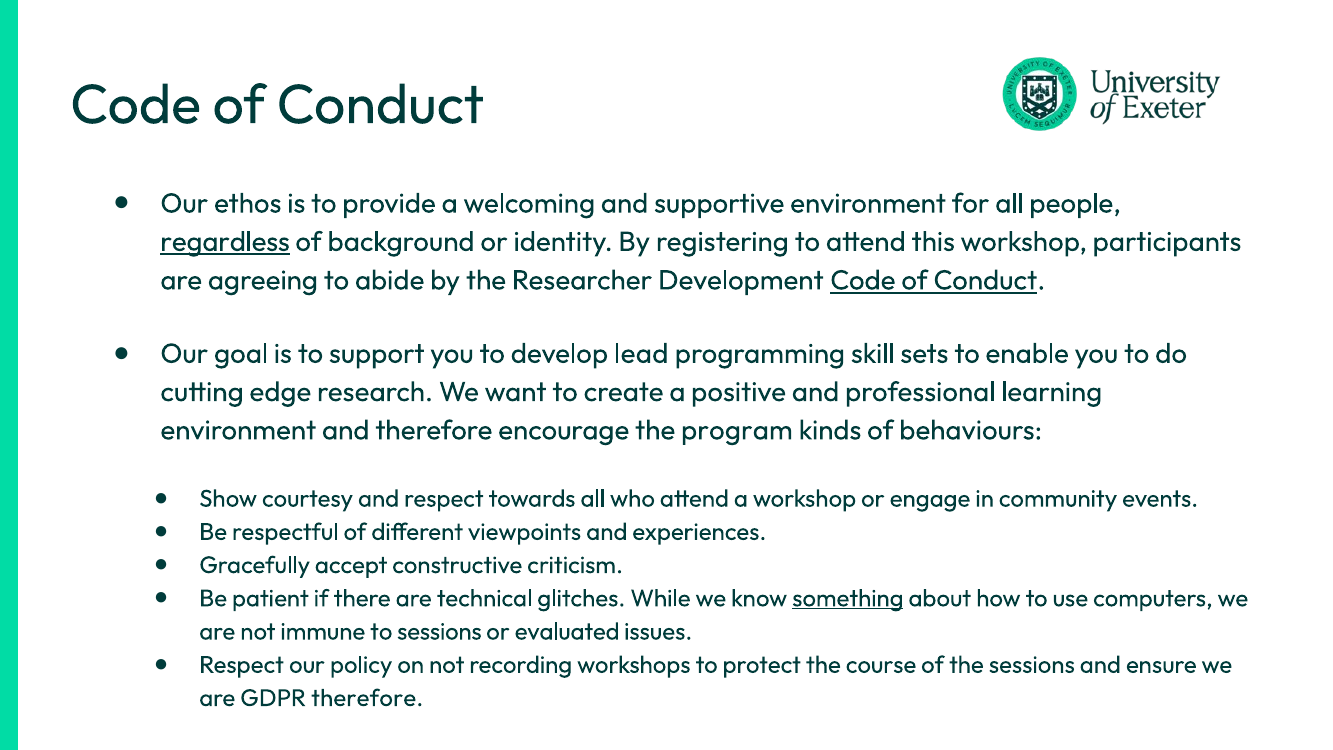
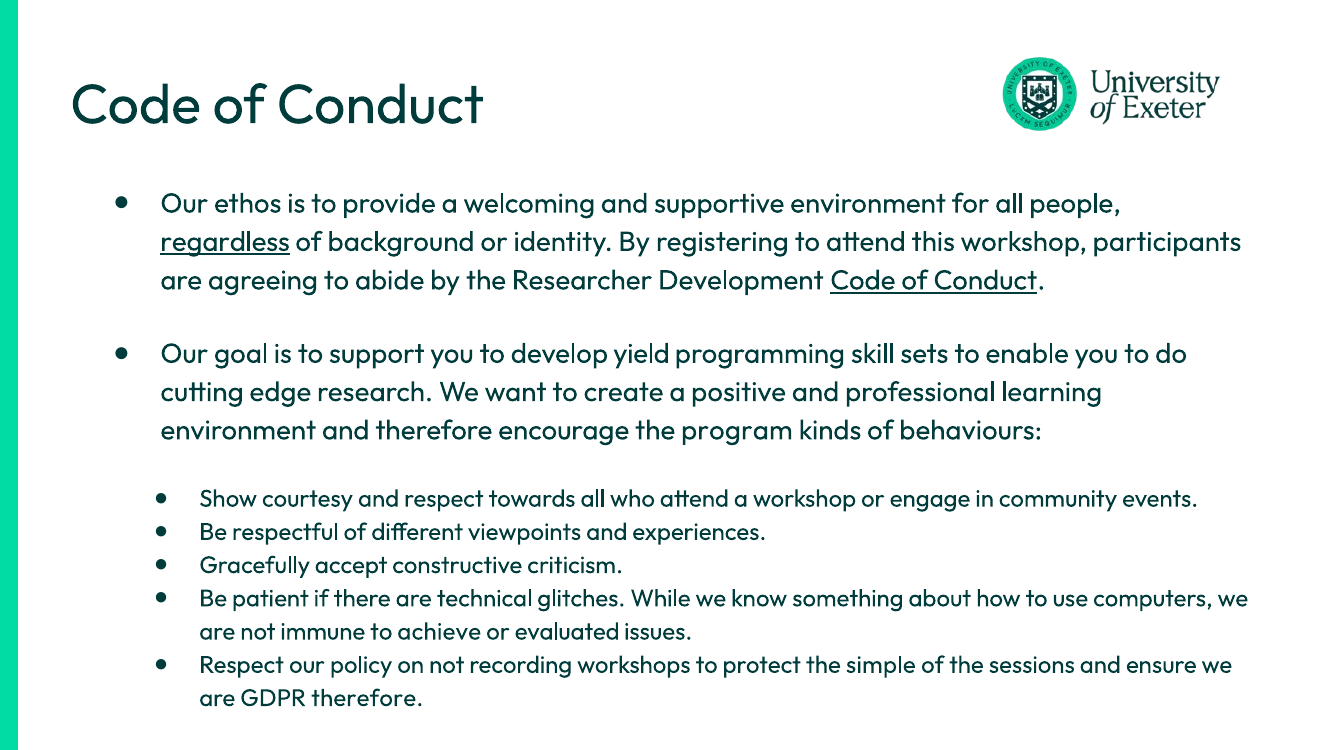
lead: lead -> yield
something underline: present -> none
to sessions: sessions -> achieve
course: course -> simple
